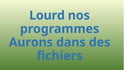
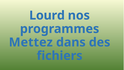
Aurons: Aurons -> Mettez
